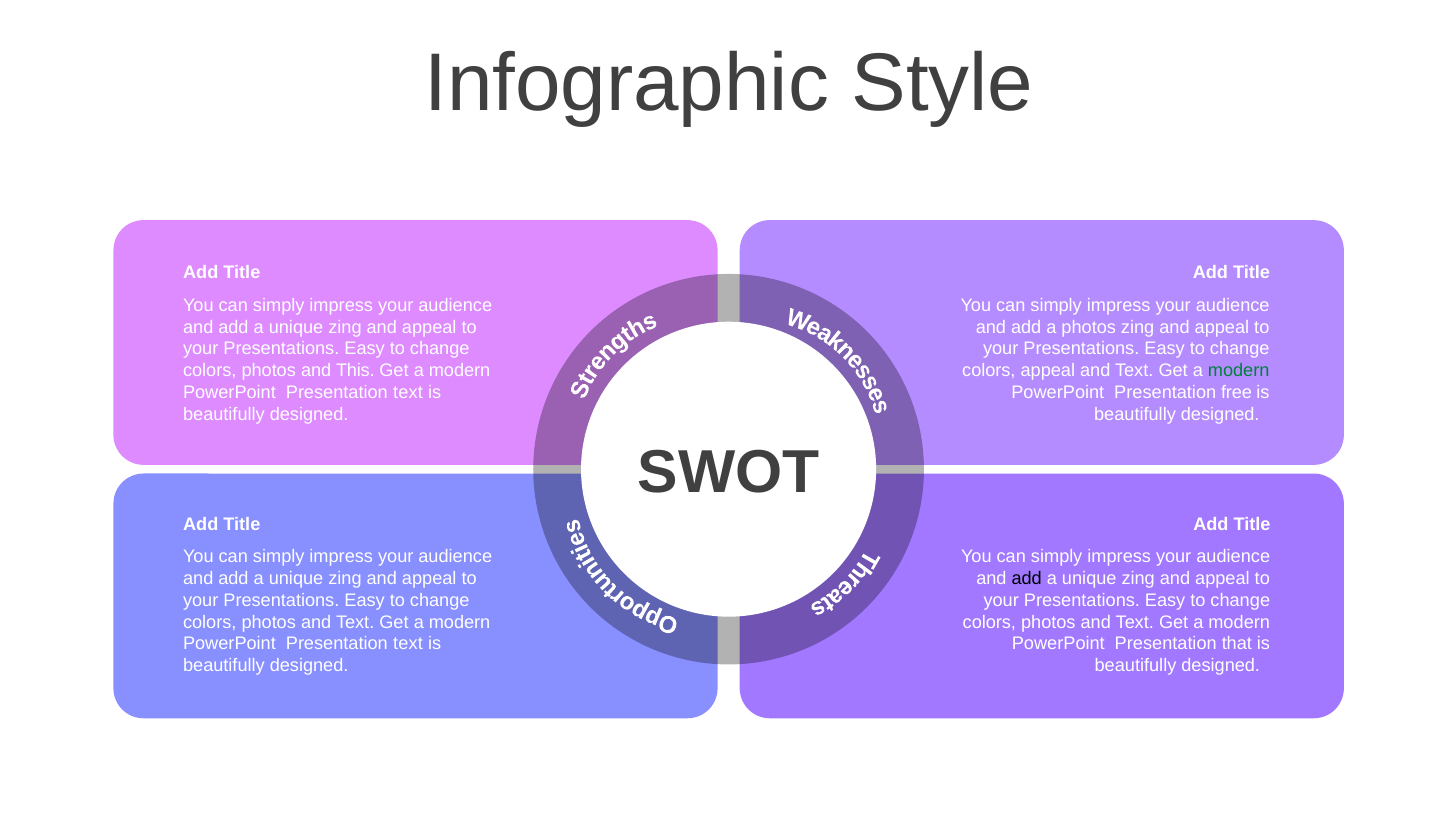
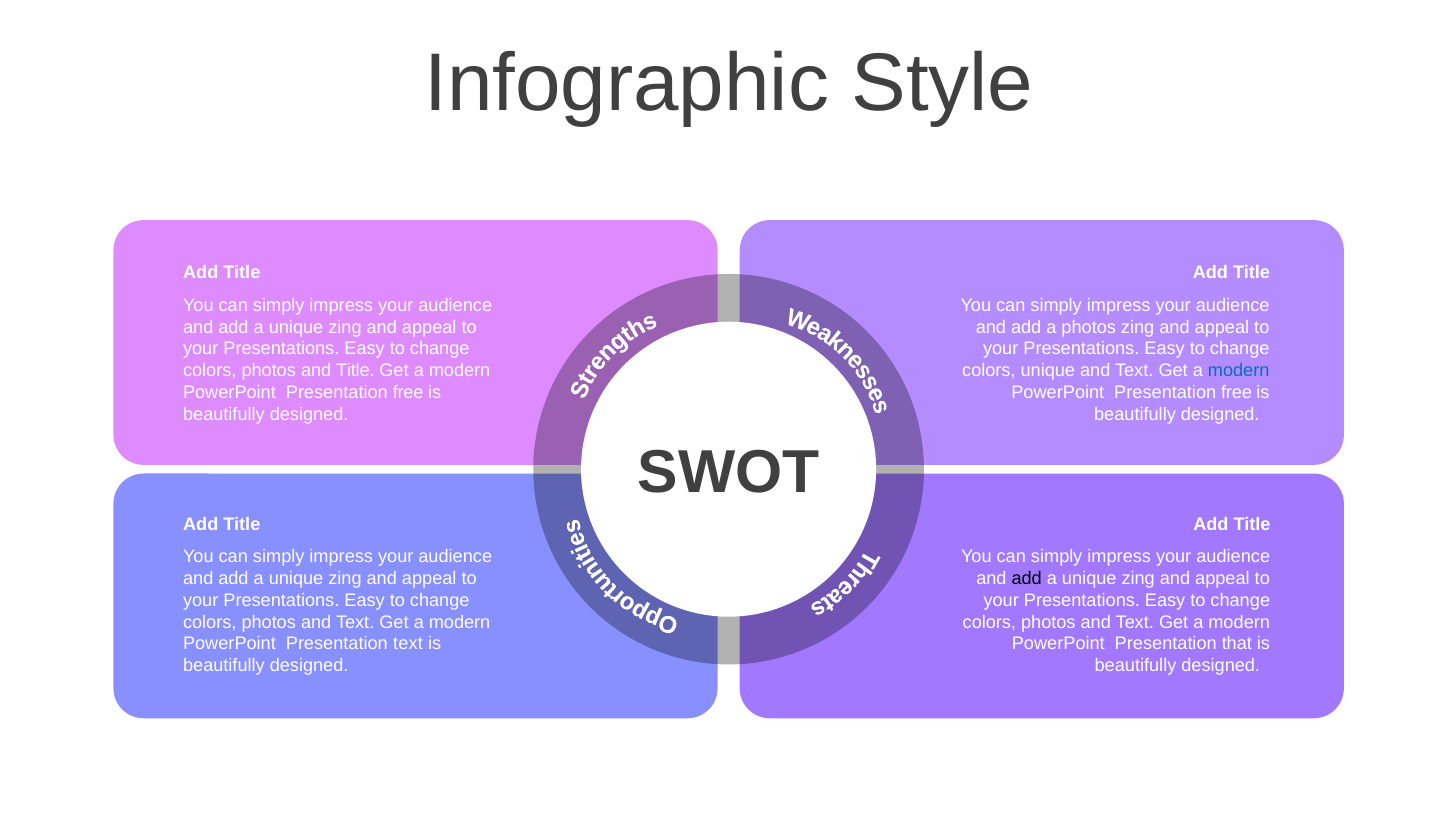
and This: This -> Title
colors appeal: appeal -> unique
modern at (1239, 371) colour: green -> blue
text at (408, 393): text -> free
